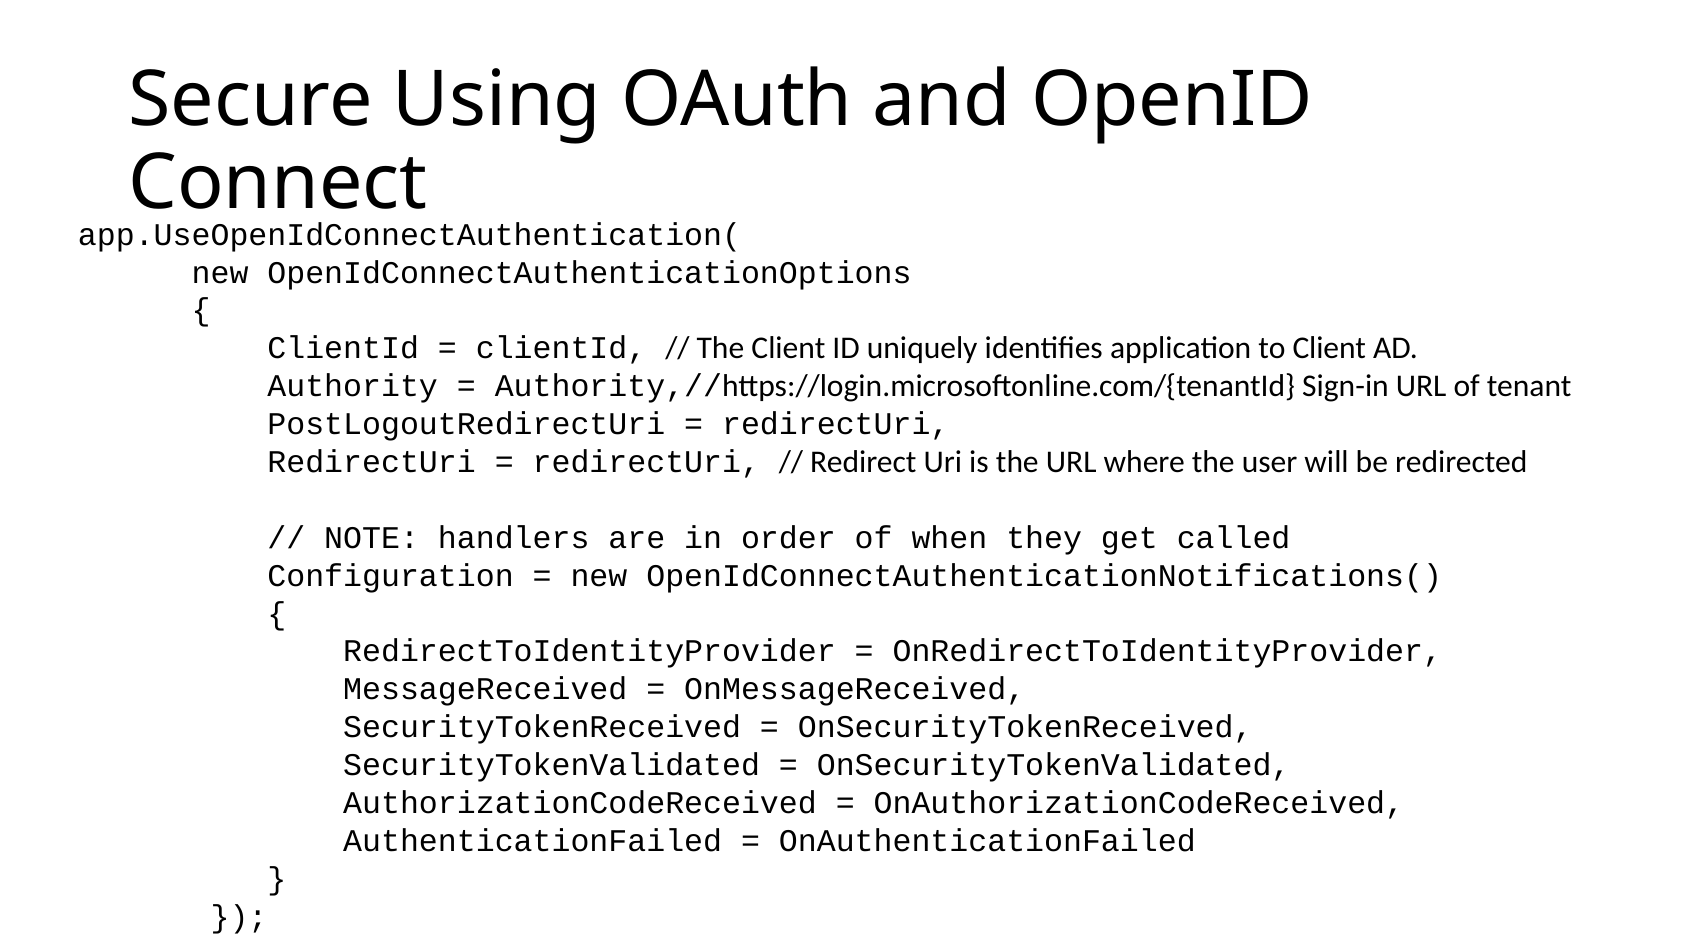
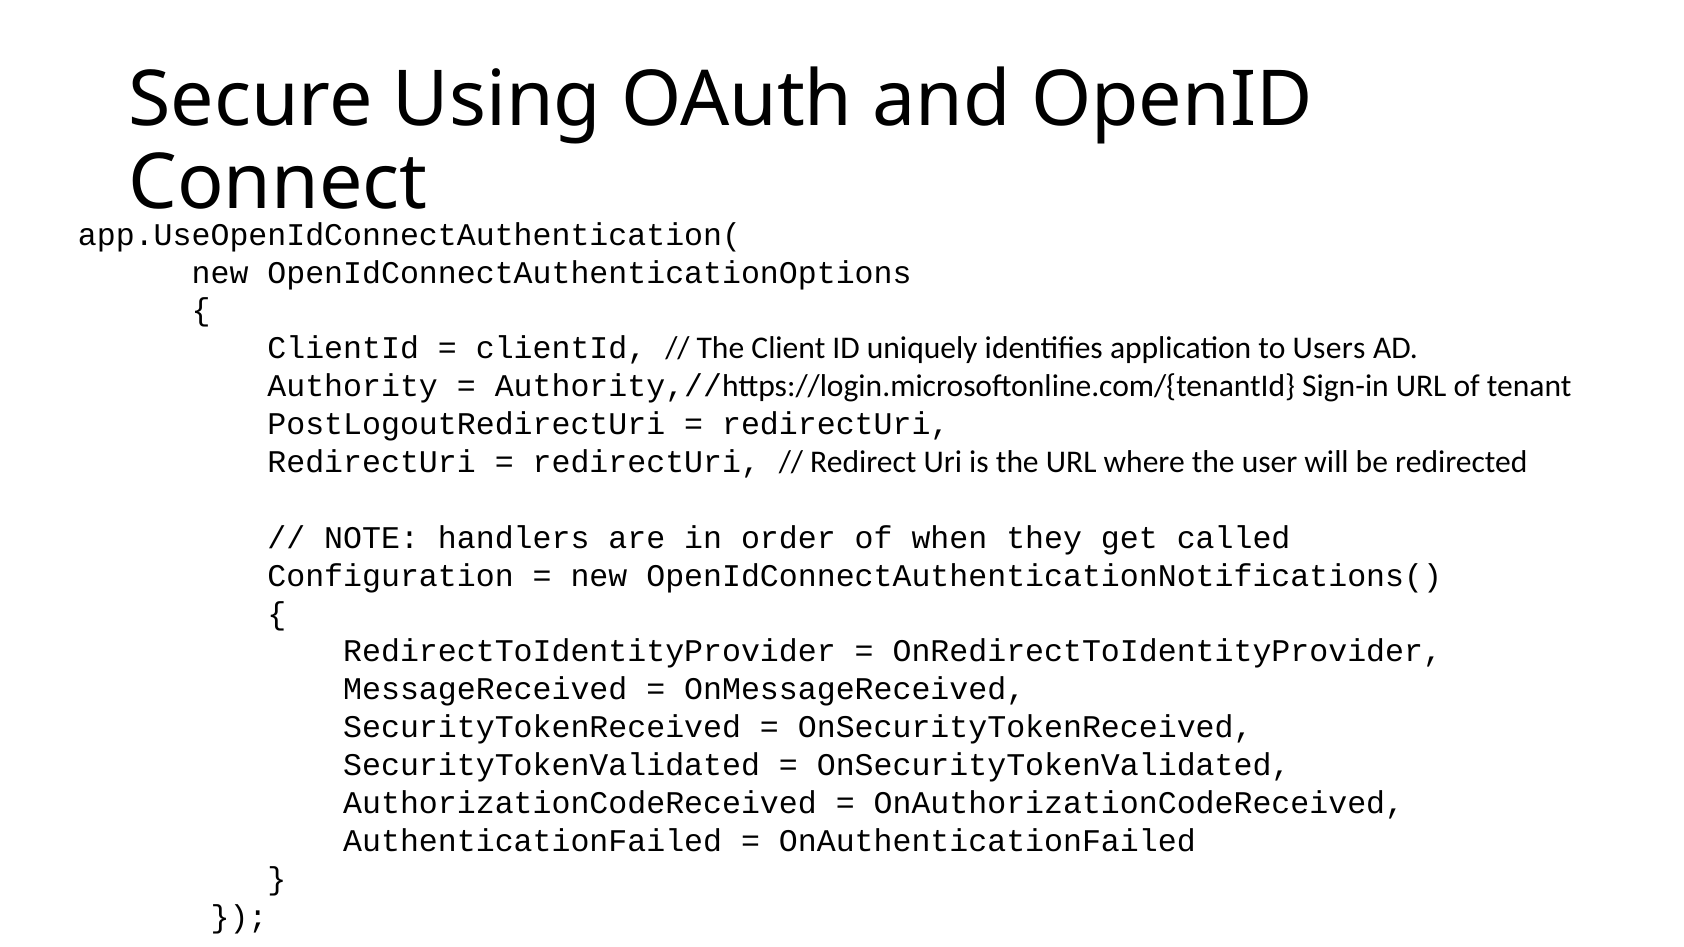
to Client: Client -> Users
